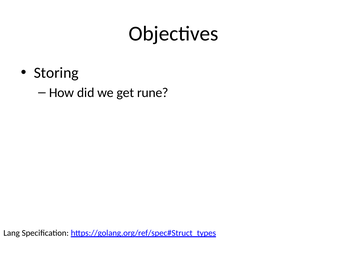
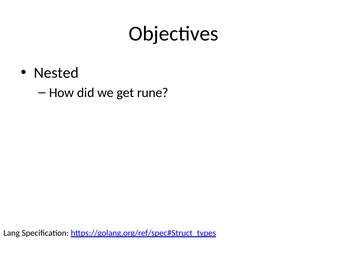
Storing: Storing -> Nested
